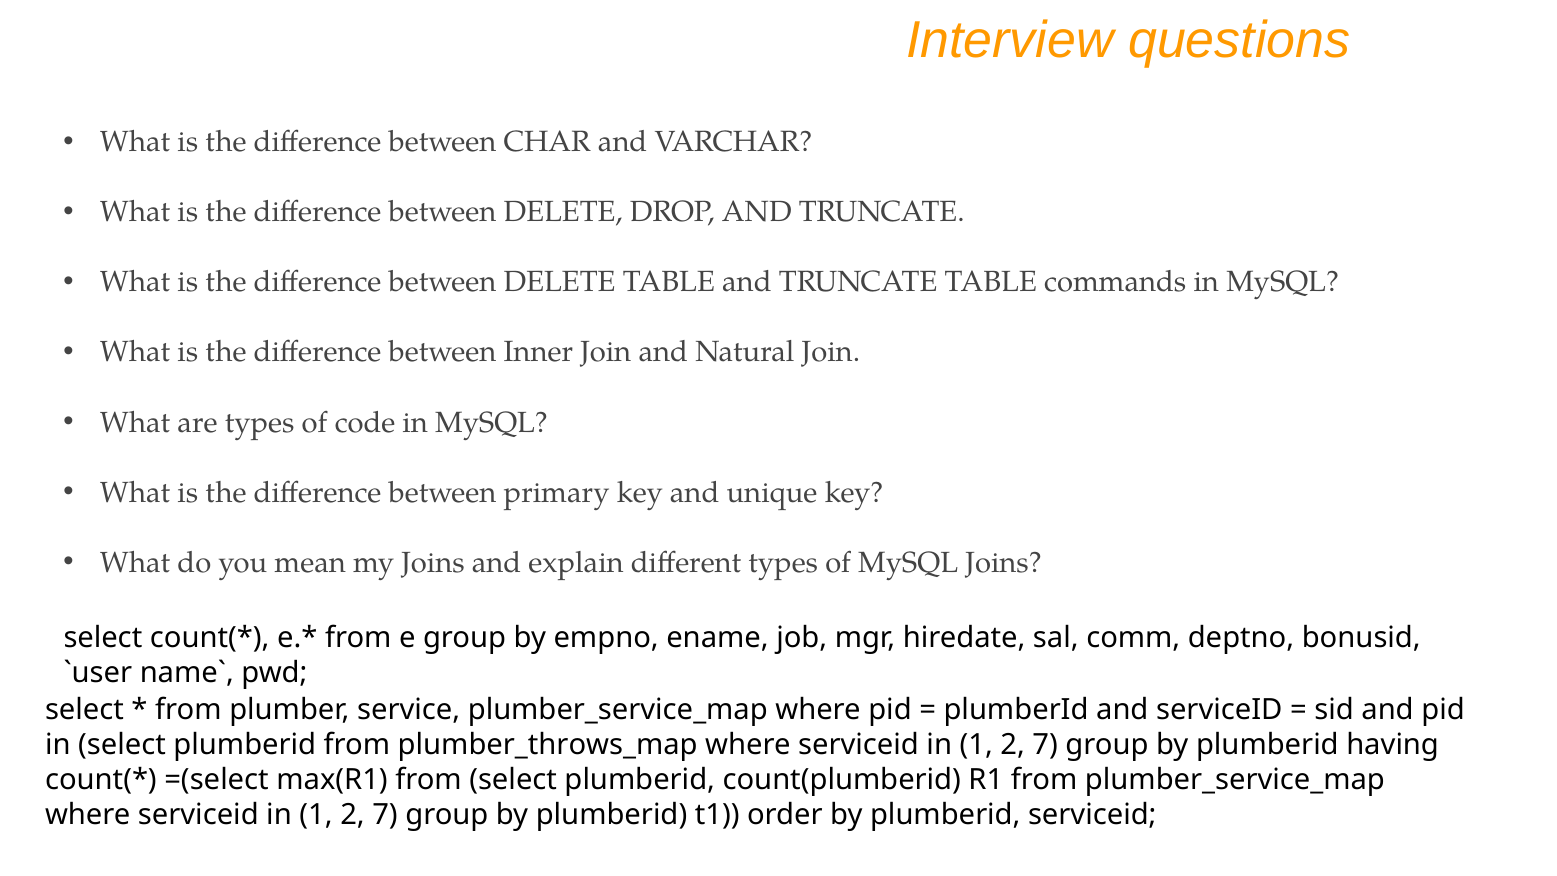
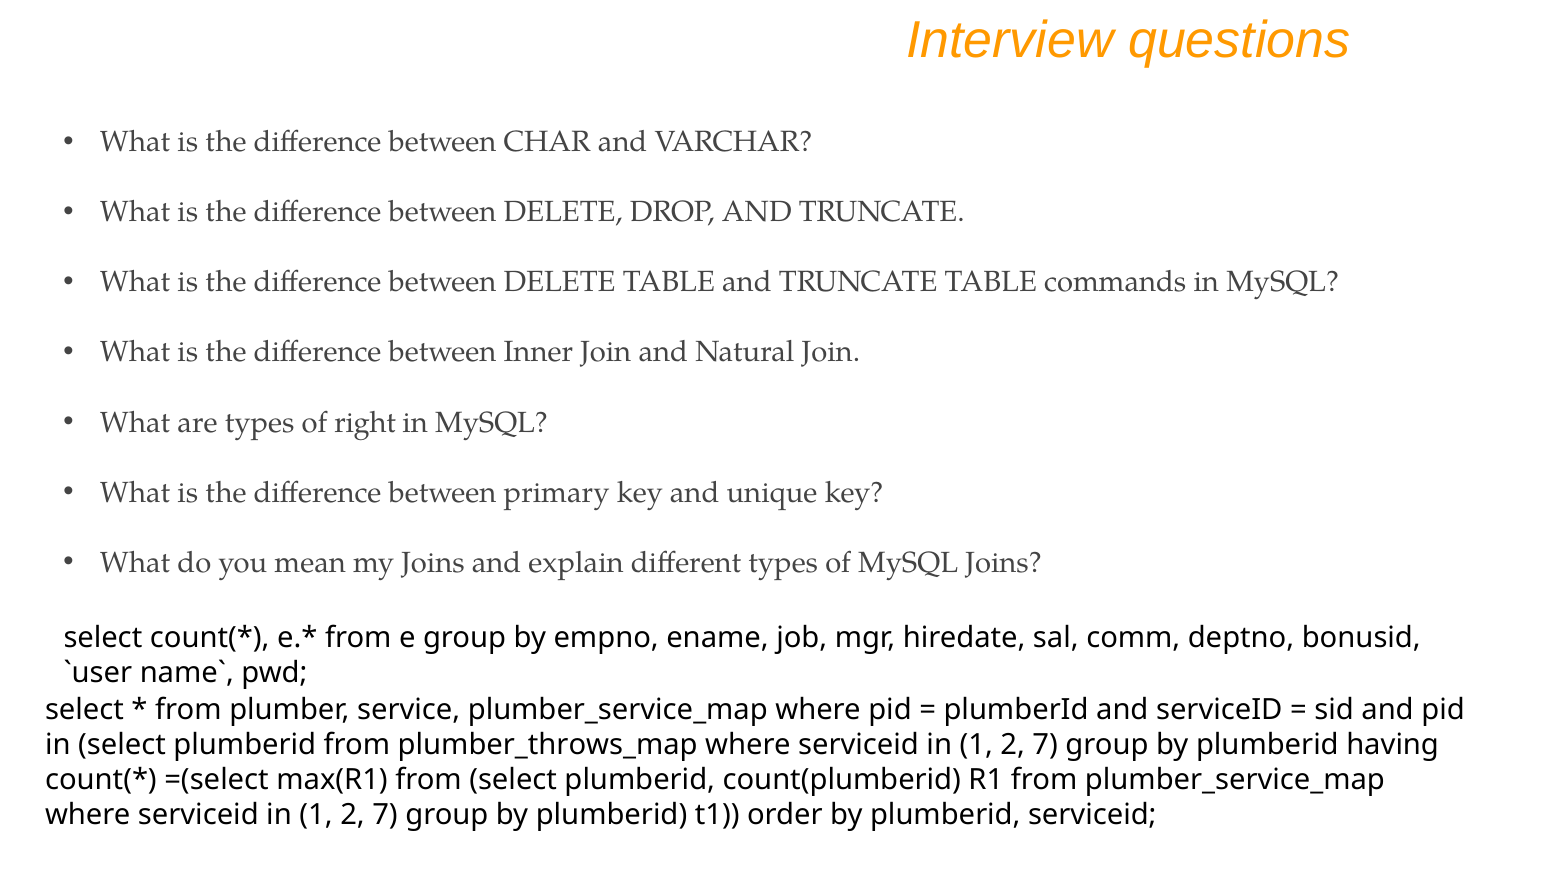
code: code -> right
